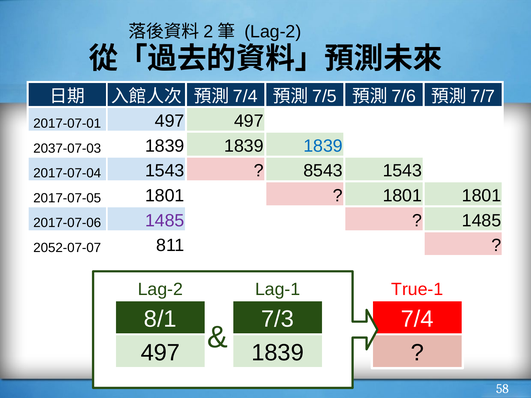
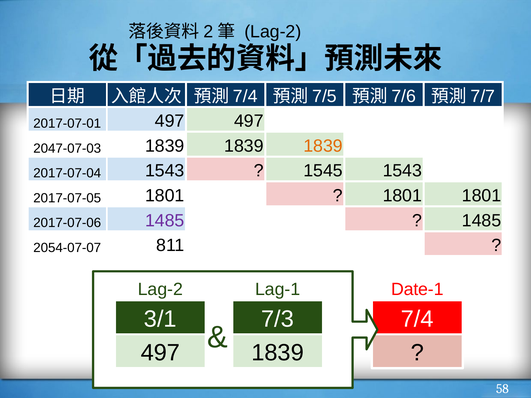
2037-07-03: 2037-07-03 -> 2047-07-03
1839 at (323, 146) colour: blue -> orange
8543: 8543 -> 1545
2052-07-07: 2052-07-07 -> 2054-07-07
True-1: True-1 -> Date-1
8/1: 8/1 -> 3/1
